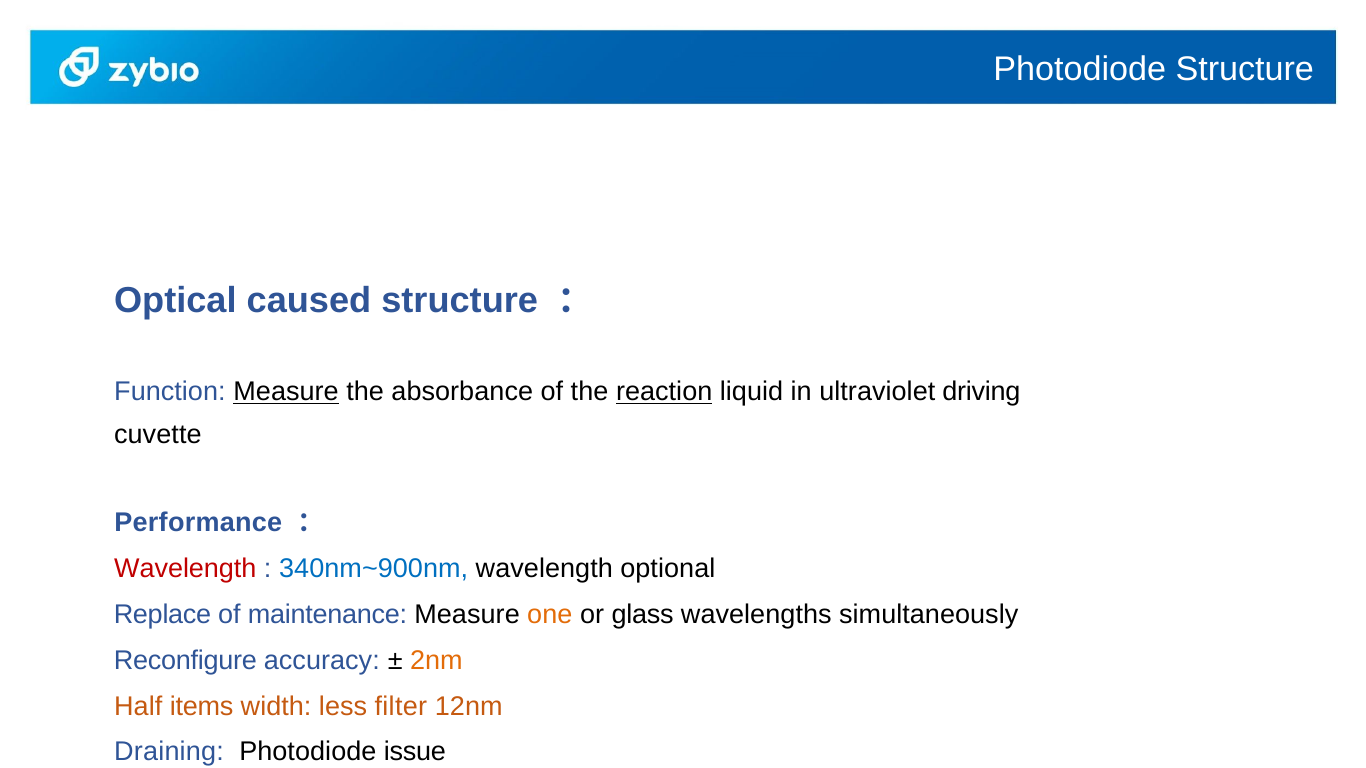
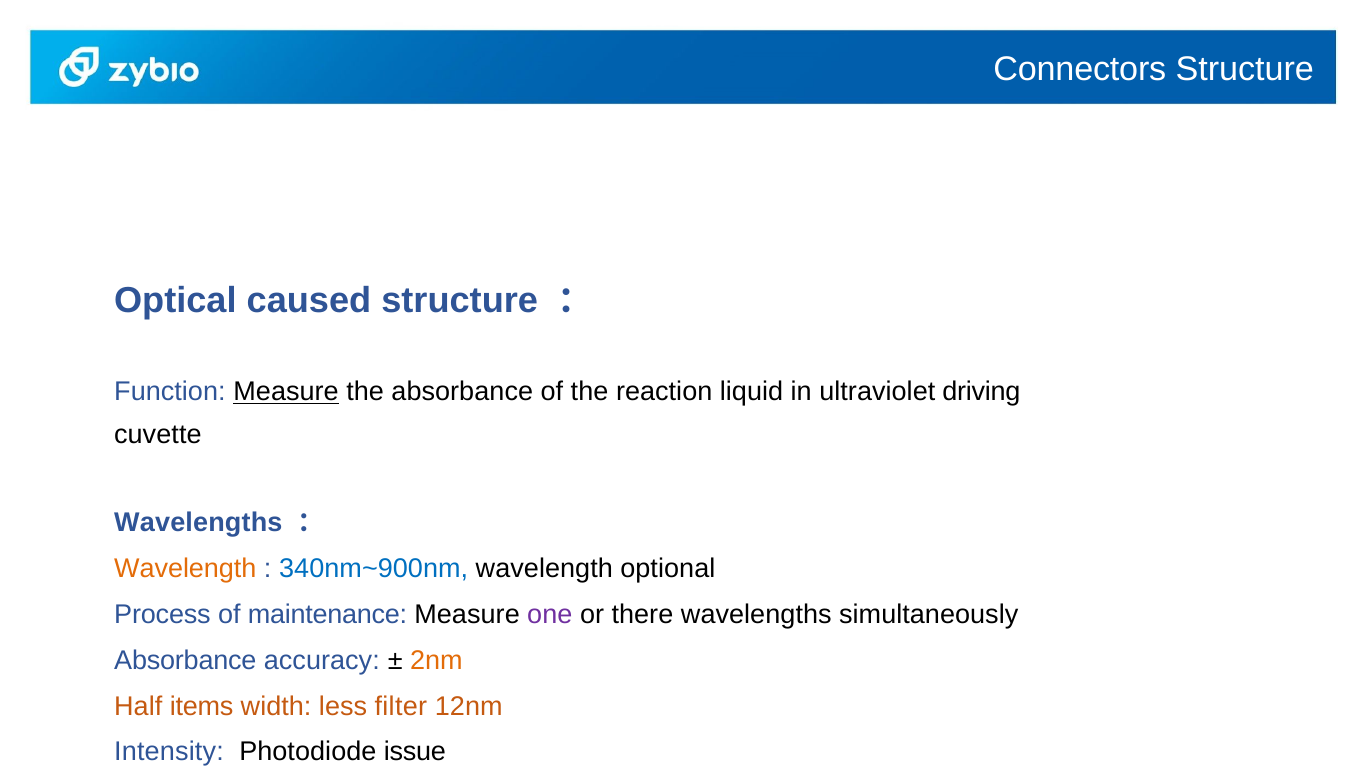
Photodiode at (1080, 69): Photodiode -> Connectors
reaction underline: present -> none
Performance at (198, 523): Performance -> Wavelengths
Wavelength at (185, 569) colour: red -> orange
Replace: Replace -> Process
one colour: orange -> purple
glass: glass -> there
Reconfigure at (185, 661): Reconfigure -> Absorbance
Draining: Draining -> Intensity
